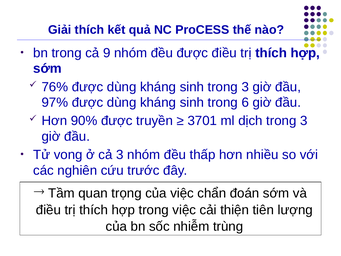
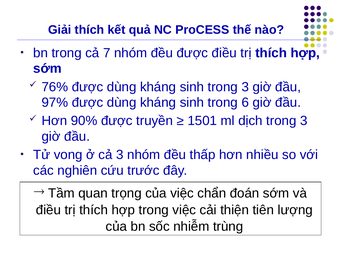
9: 9 -> 7
3701: 3701 -> 1501
